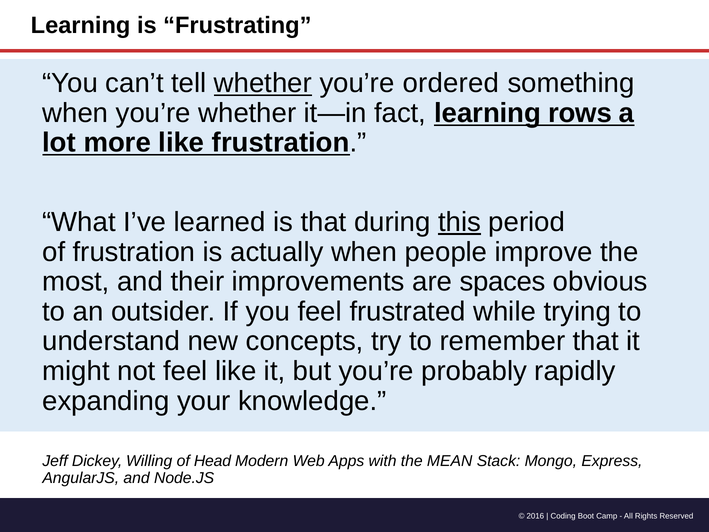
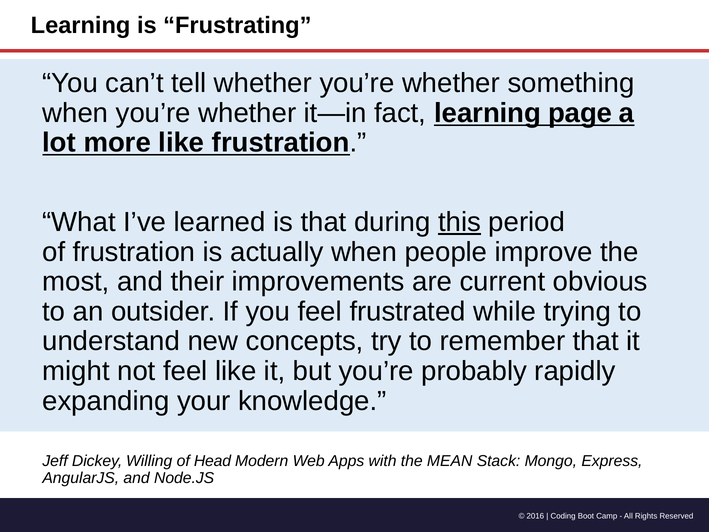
whether at (263, 83) underline: present -> none
ordered at (451, 83): ordered -> whether
rows: rows -> page
spaces: spaces -> current
